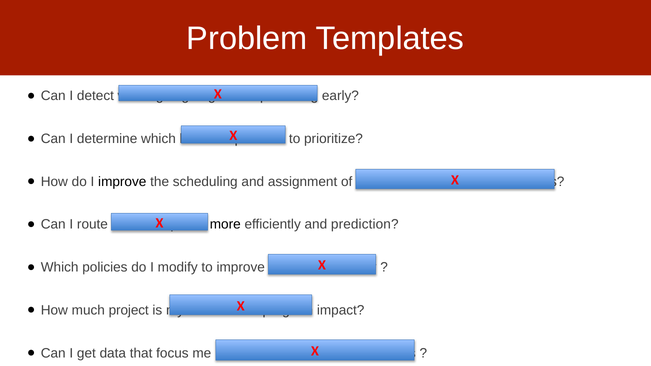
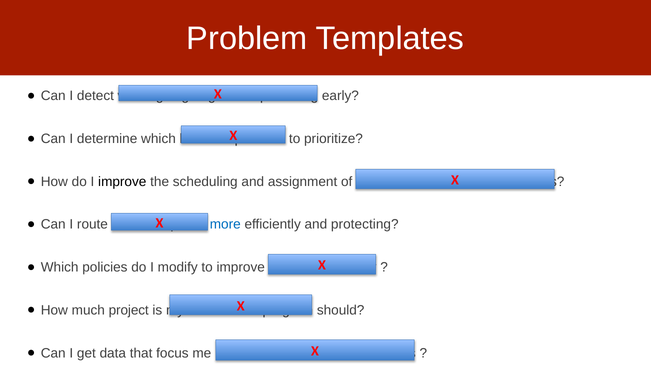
more colour: black -> blue
prediction: prediction -> protecting
impact: impact -> should
